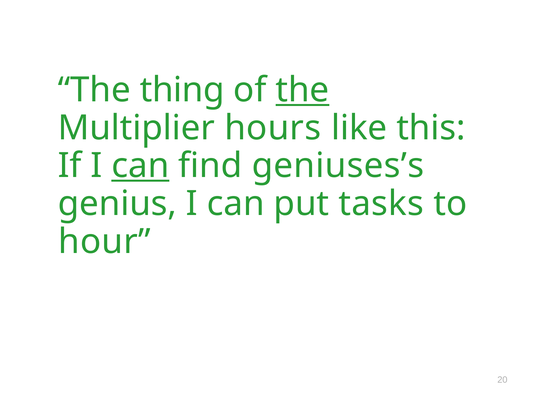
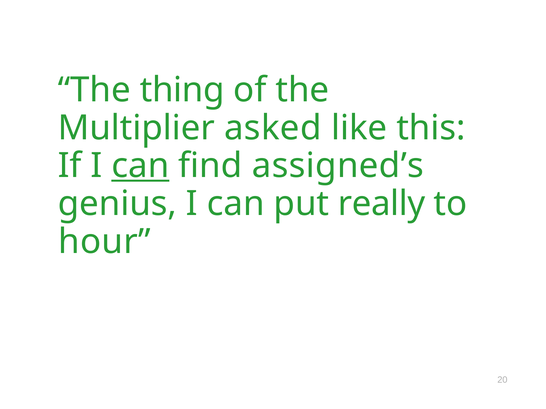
the at (302, 90) underline: present -> none
hours: hours -> asked
geniuses’s: geniuses’s -> assigned’s
tasks: tasks -> really
